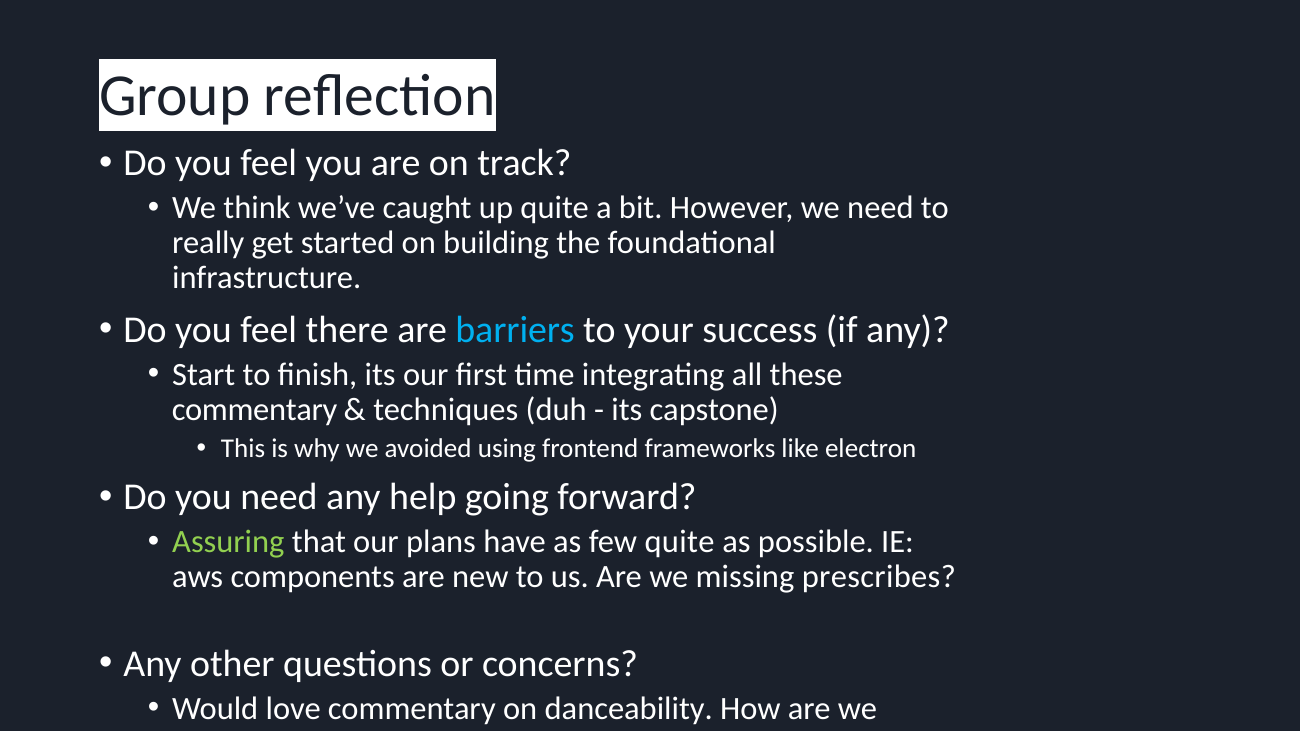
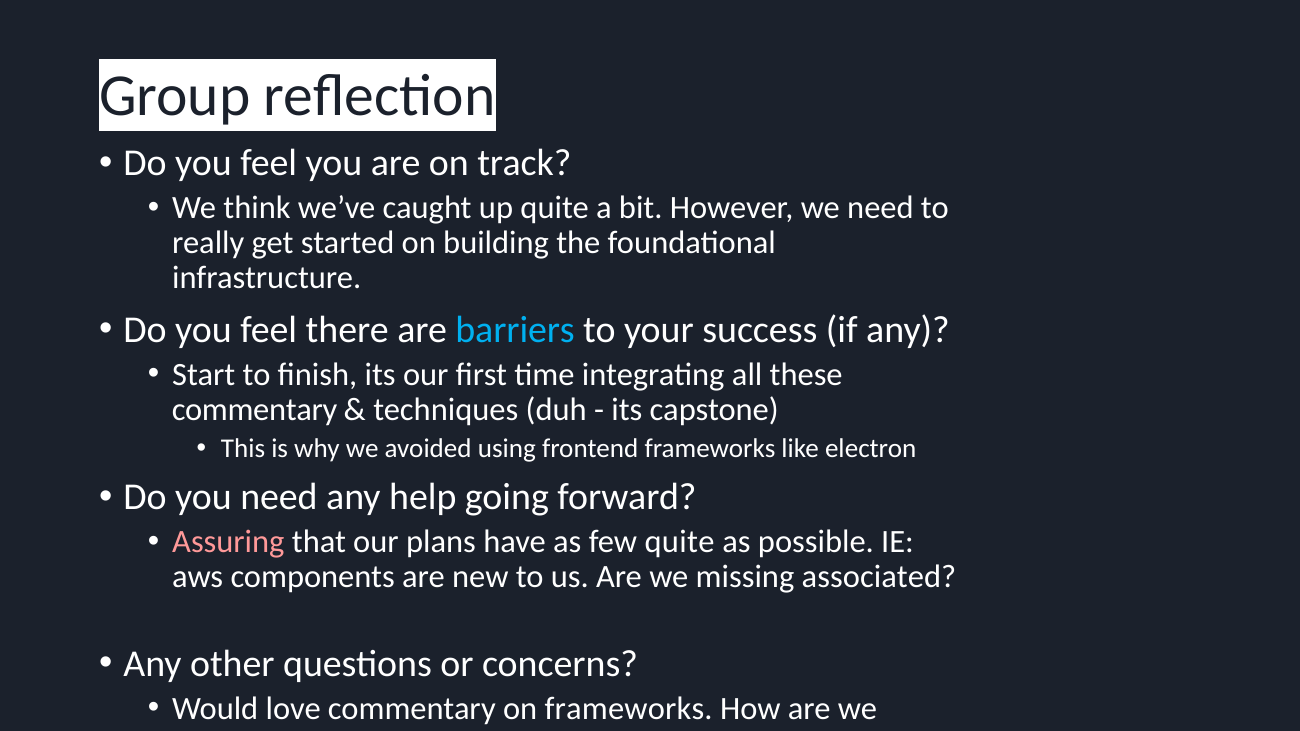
Assuring colour: light green -> pink
prescribes: prescribes -> associated
on danceability: danceability -> frameworks
